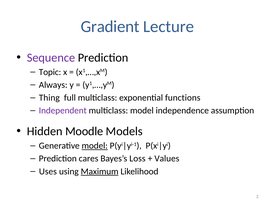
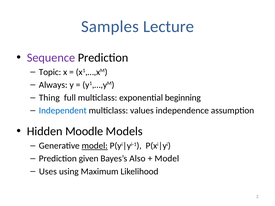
Gradient: Gradient -> Samples
functions: functions -> beginning
Independent colour: purple -> blue
multiclass model: model -> values
cares: cares -> given
Loss: Loss -> Also
Values at (167, 159): Values -> Model
Maximum underline: present -> none
